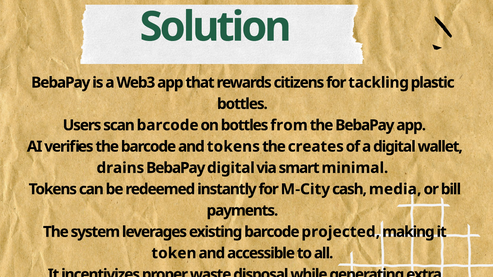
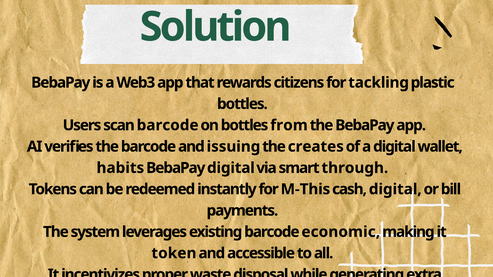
and tokens: tokens -> issuing
drains: drains -> habits
minimal: minimal -> through
M-City: M-City -> M-This
cash media: media -> digital
projected: projected -> economic
